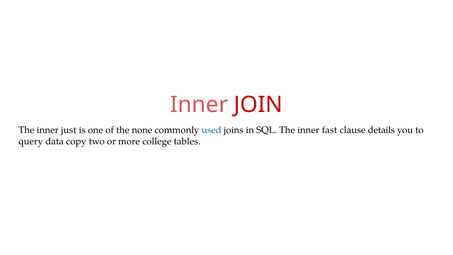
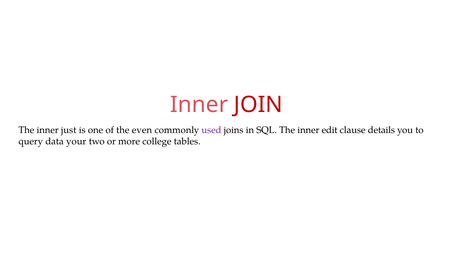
none: none -> even
used colour: blue -> purple
fast: fast -> edit
copy: copy -> your
